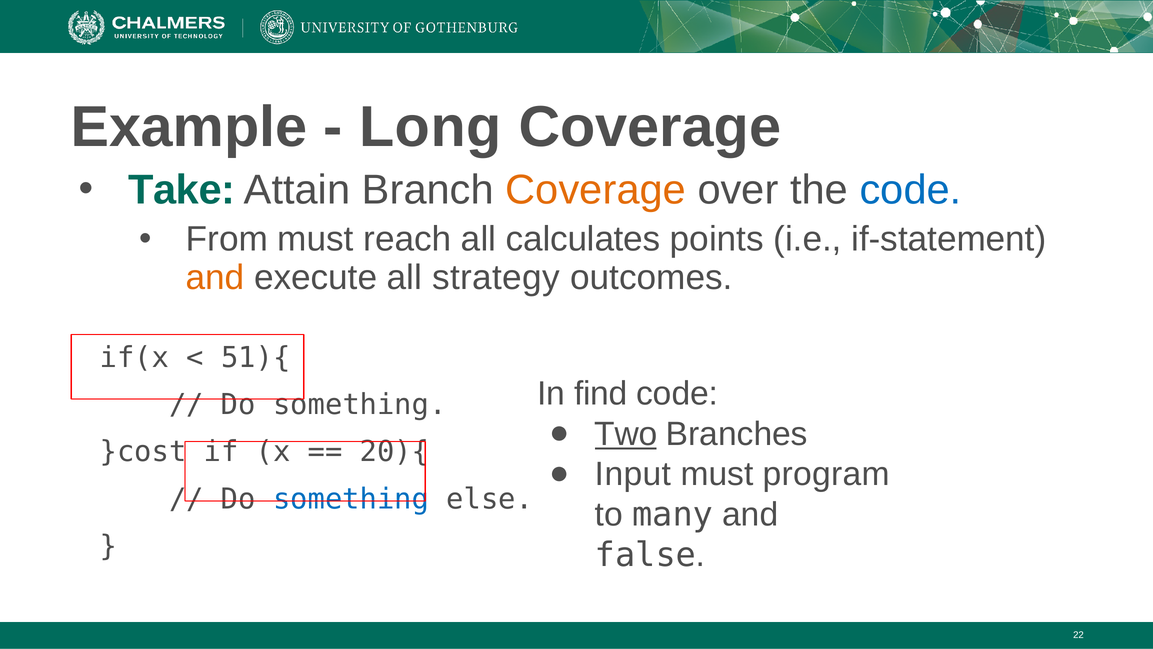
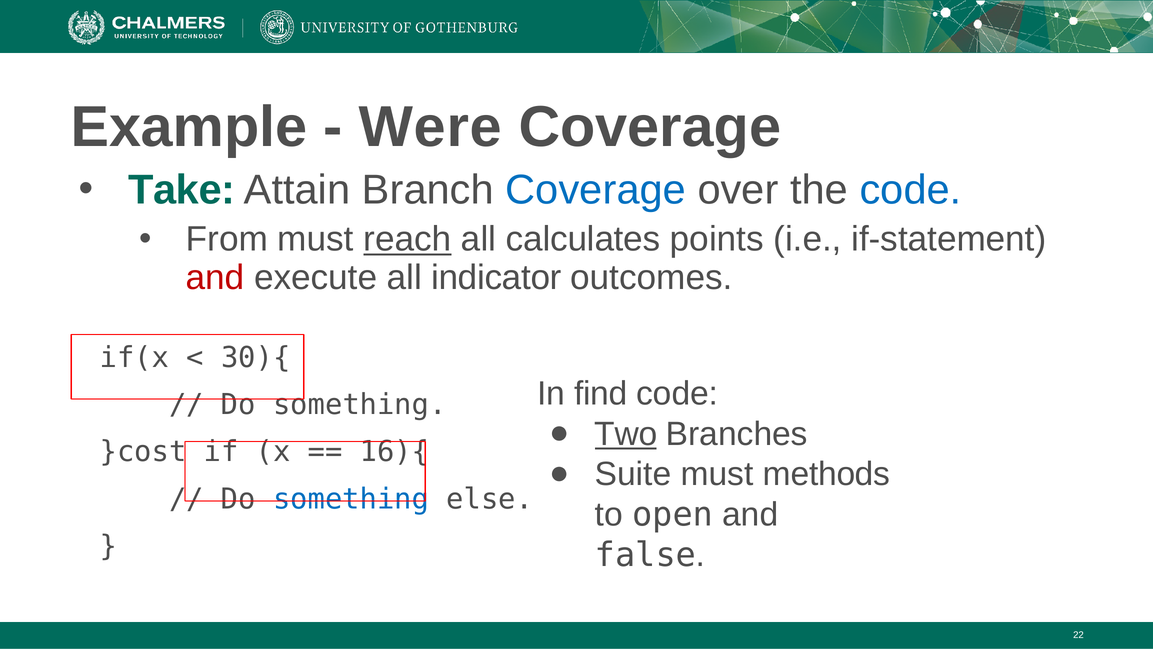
Long: Long -> Were
Coverage at (596, 190) colour: orange -> blue
reach underline: none -> present
and at (215, 277) colour: orange -> red
strategy: strategy -> indicator
51){: 51){ -> 30){
20){: 20){ -> 16){
Input: Input -> Suite
program: program -> methods
many: many -> open
